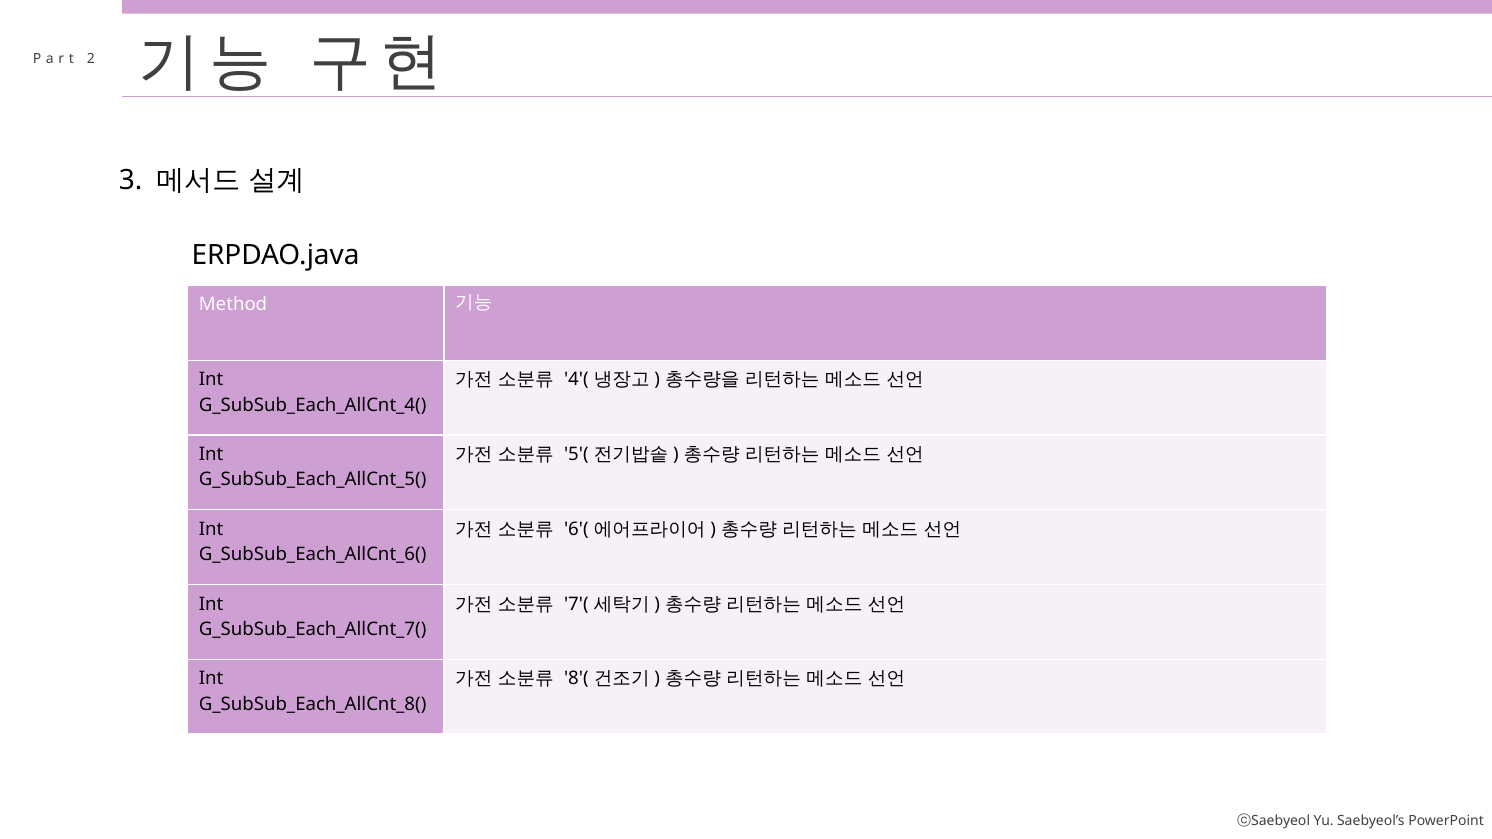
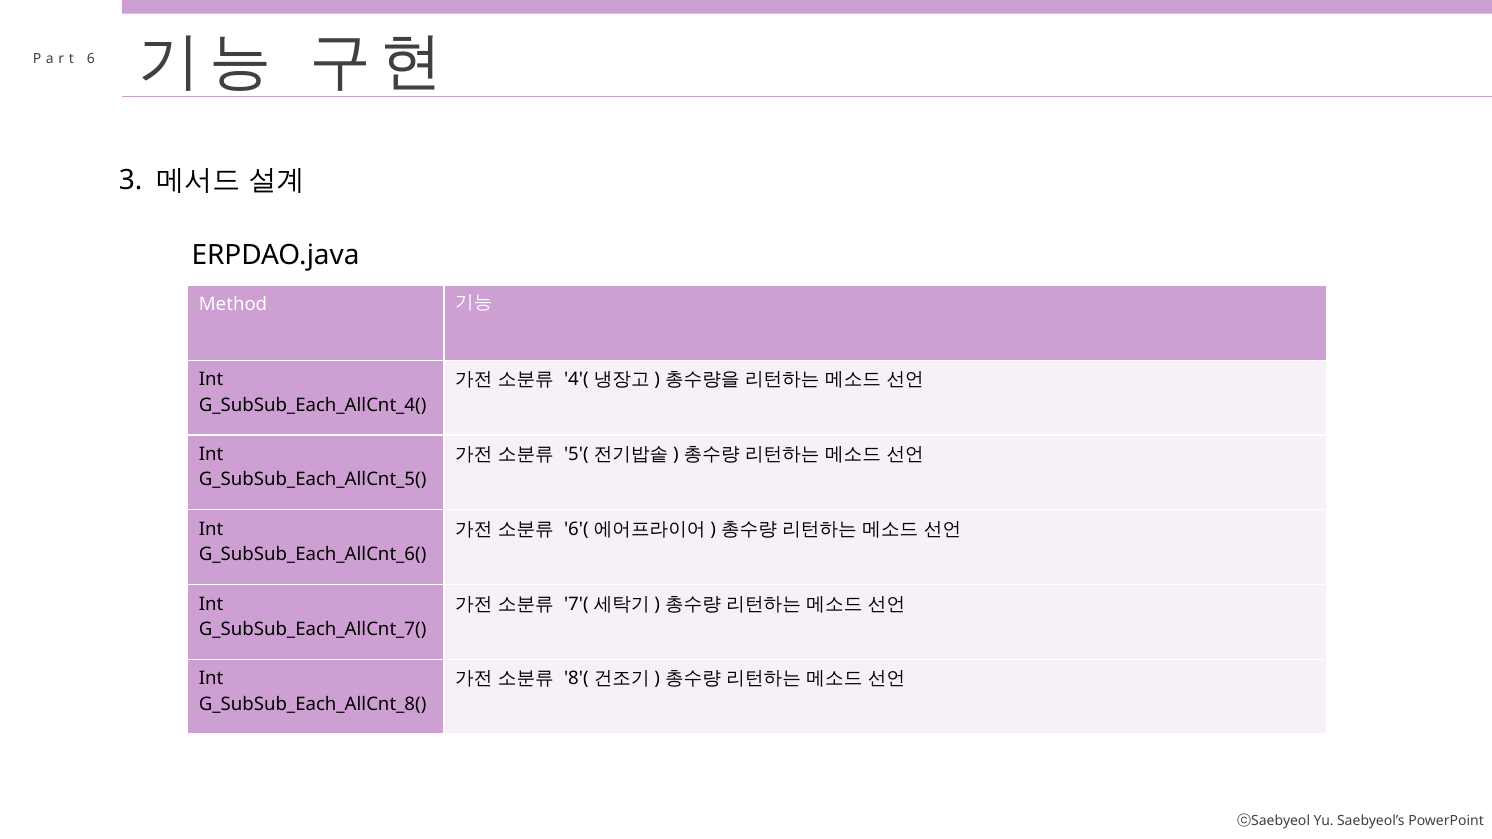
2: 2 -> 6
